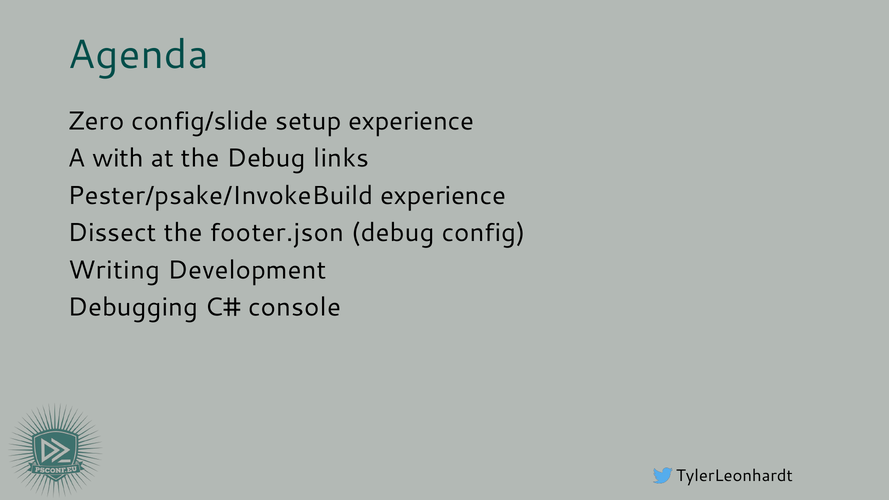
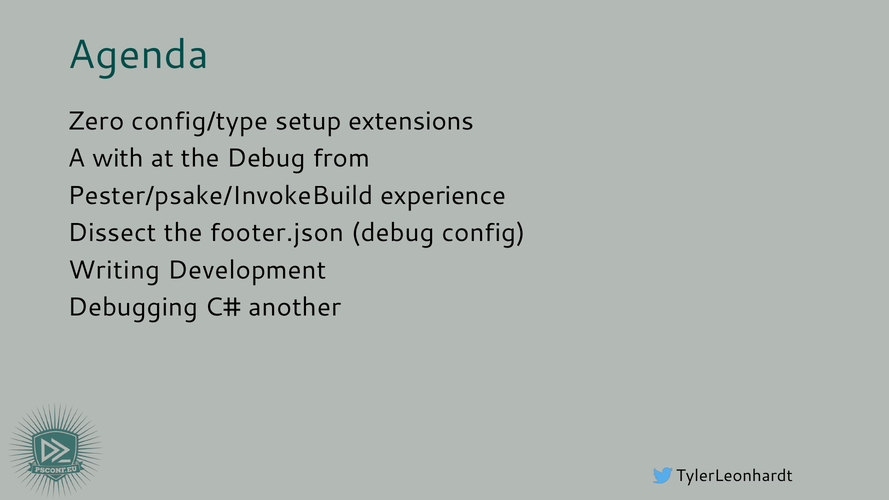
config/slide: config/slide -> config/type
setup experience: experience -> extensions
links: links -> from
console: console -> another
